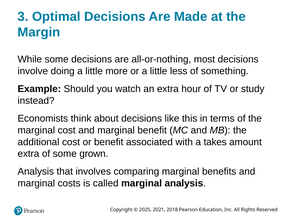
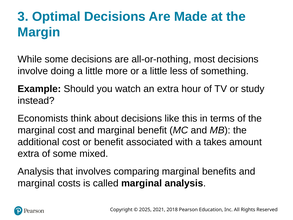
grown: grown -> mixed
